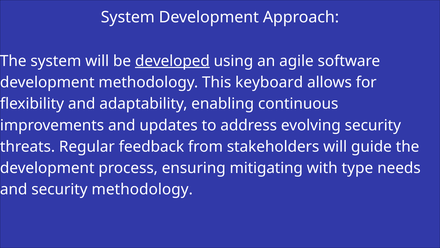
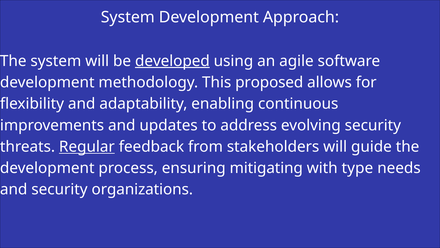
keyboard: keyboard -> proposed
Regular underline: none -> present
security methodology: methodology -> organizations
